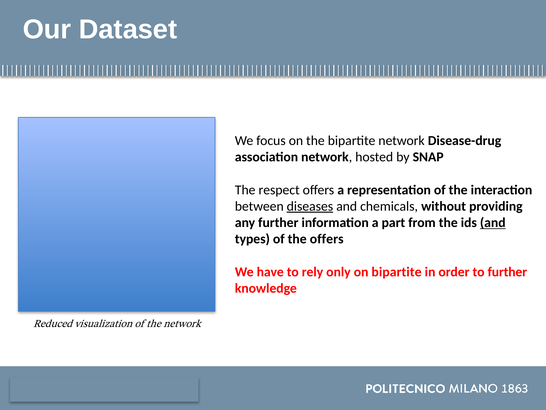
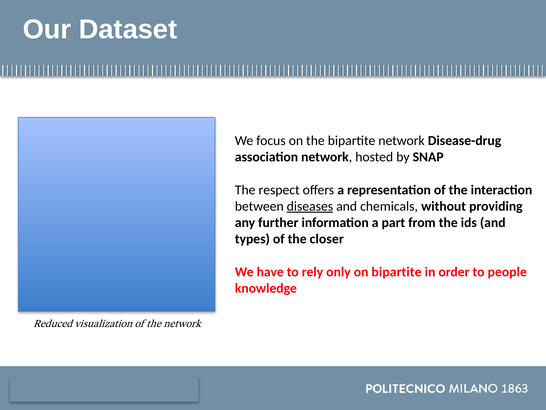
and at (493, 222) underline: present -> none
the offers: offers -> closer
to further: further -> people
